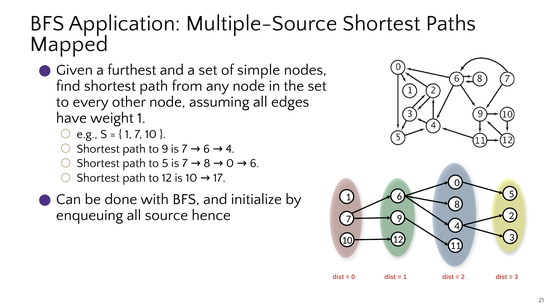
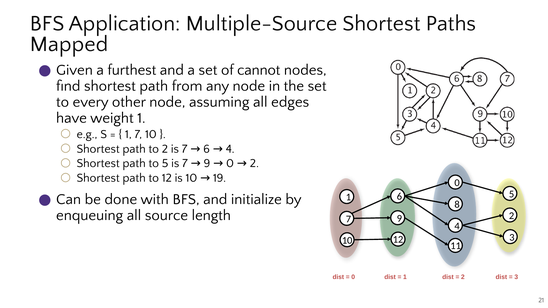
simple: simple -> cannot
to 9: 9 -> 2
7 8: 8 -> 9
0 6: 6 -> 2
17: 17 -> 19
hence: hence -> length
